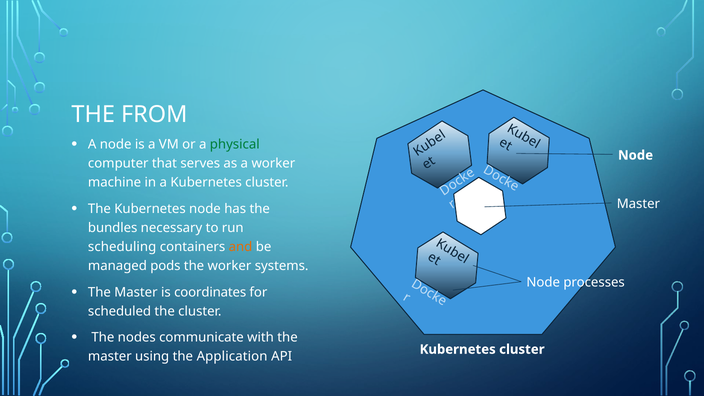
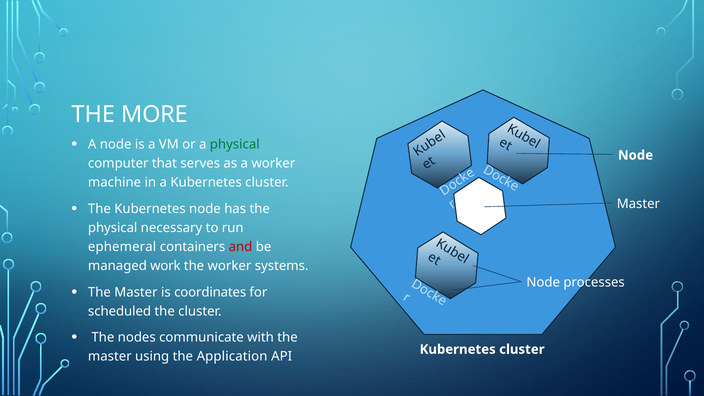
FROM: FROM -> MORE
bundles at (113, 228): bundles -> physical
scheduling: scheduling -> ephemeral
and colour: orange -> red
pods: pods -> work
